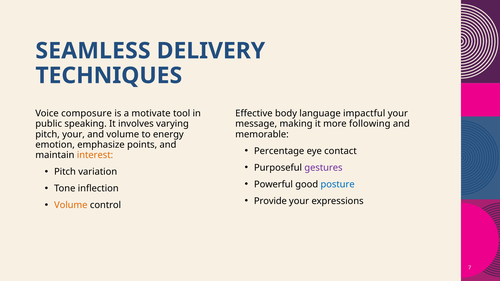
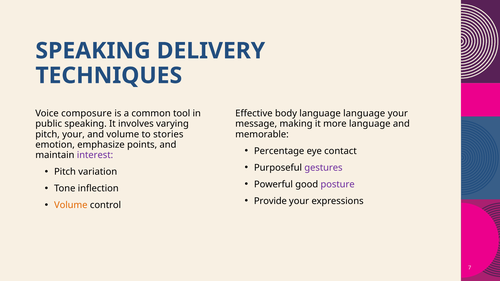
SEAMLESS at (93, 51): SEAMLESS -> SPEAKING
motivate: motivate -> common
language impactful: impactful -> language
more following: following -> language
energy: energy -> stories
interest colour: orange -> purple
posture colour: blue -> purple
